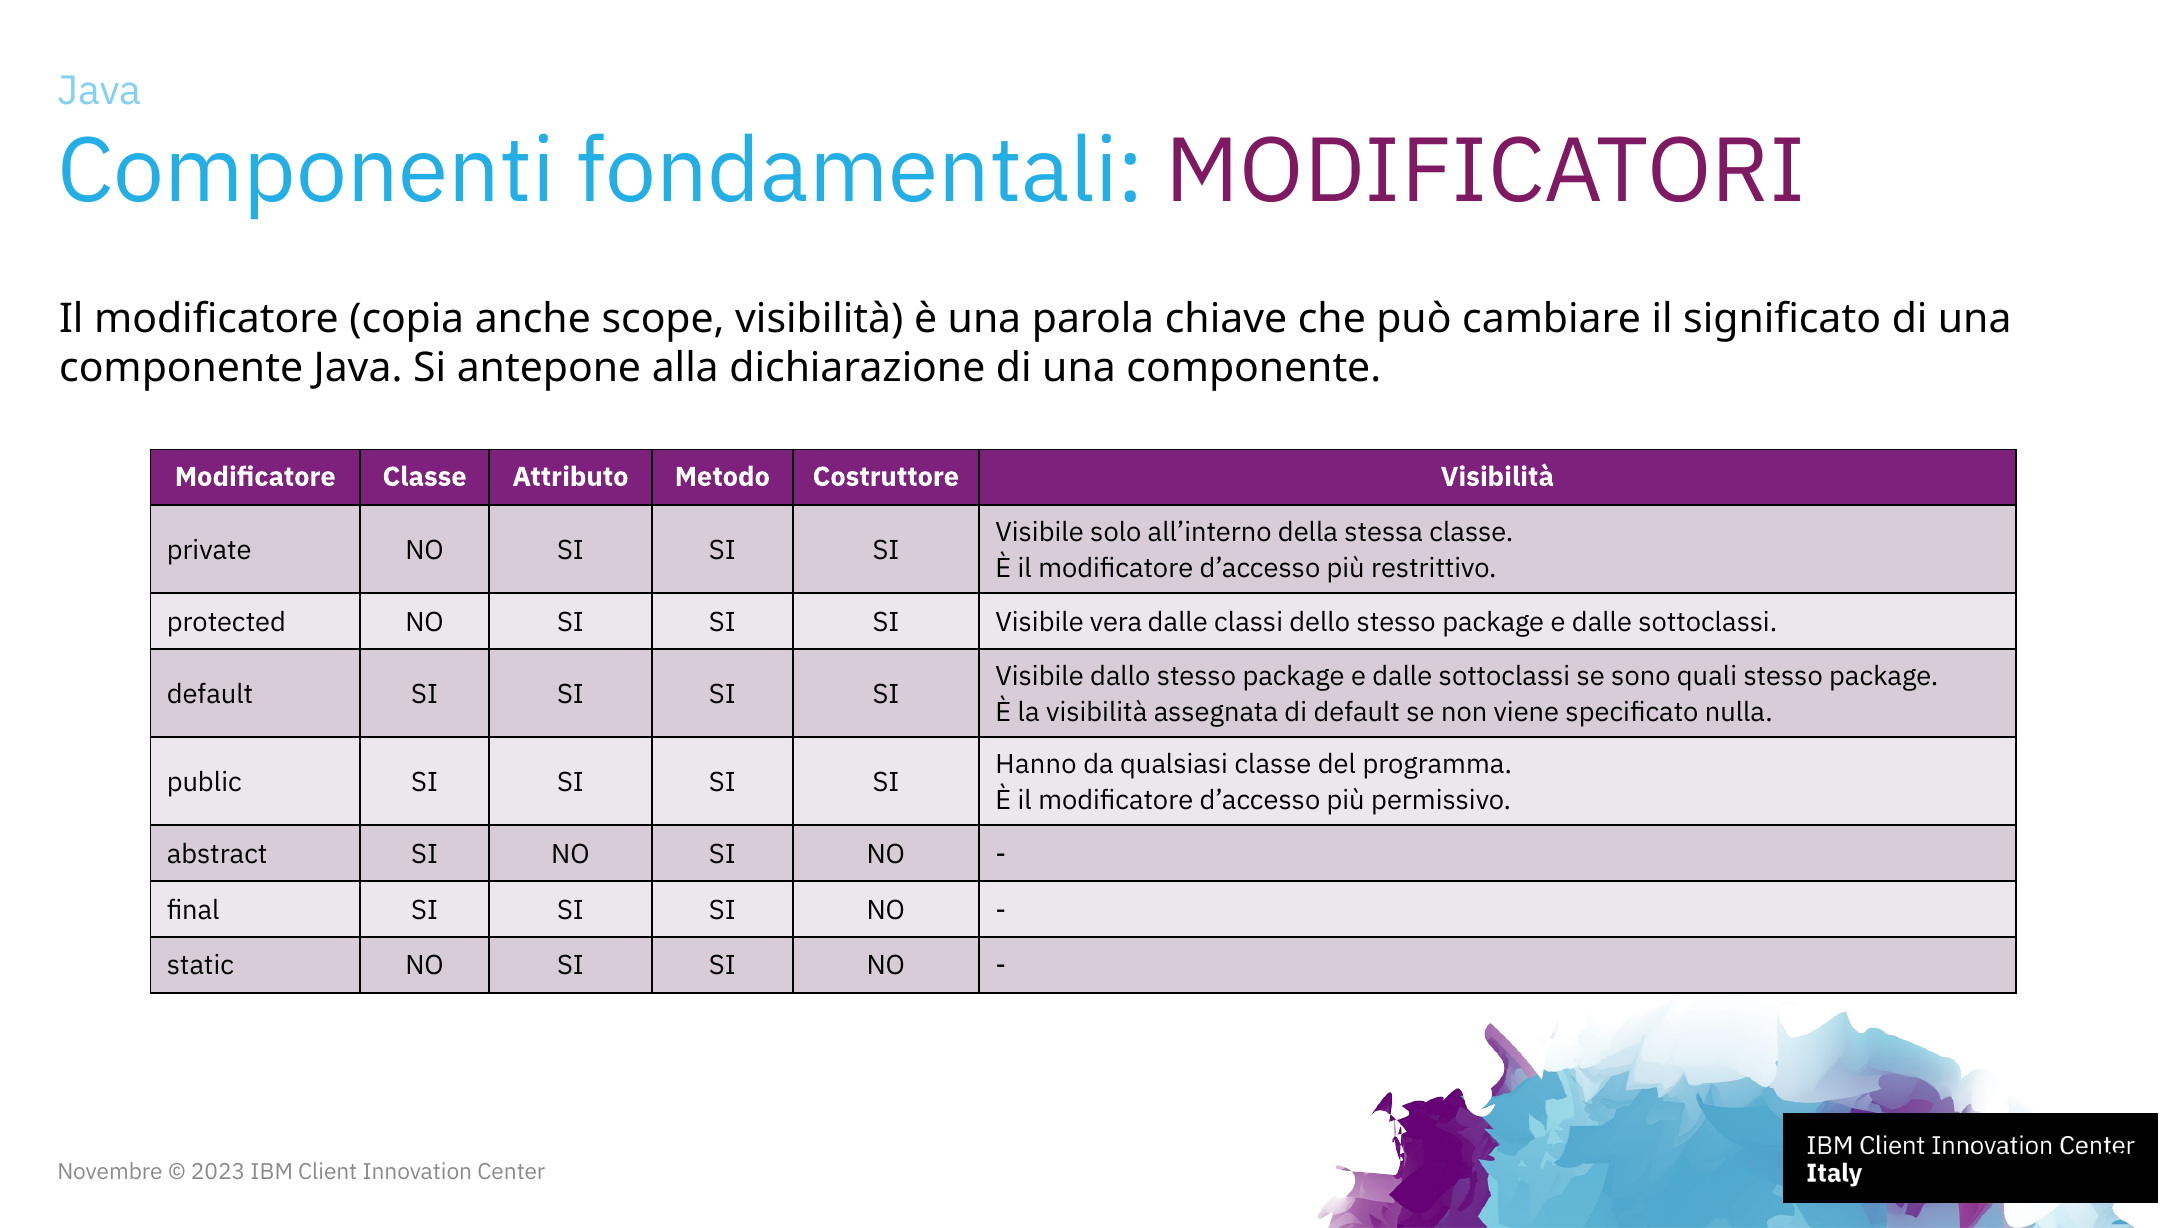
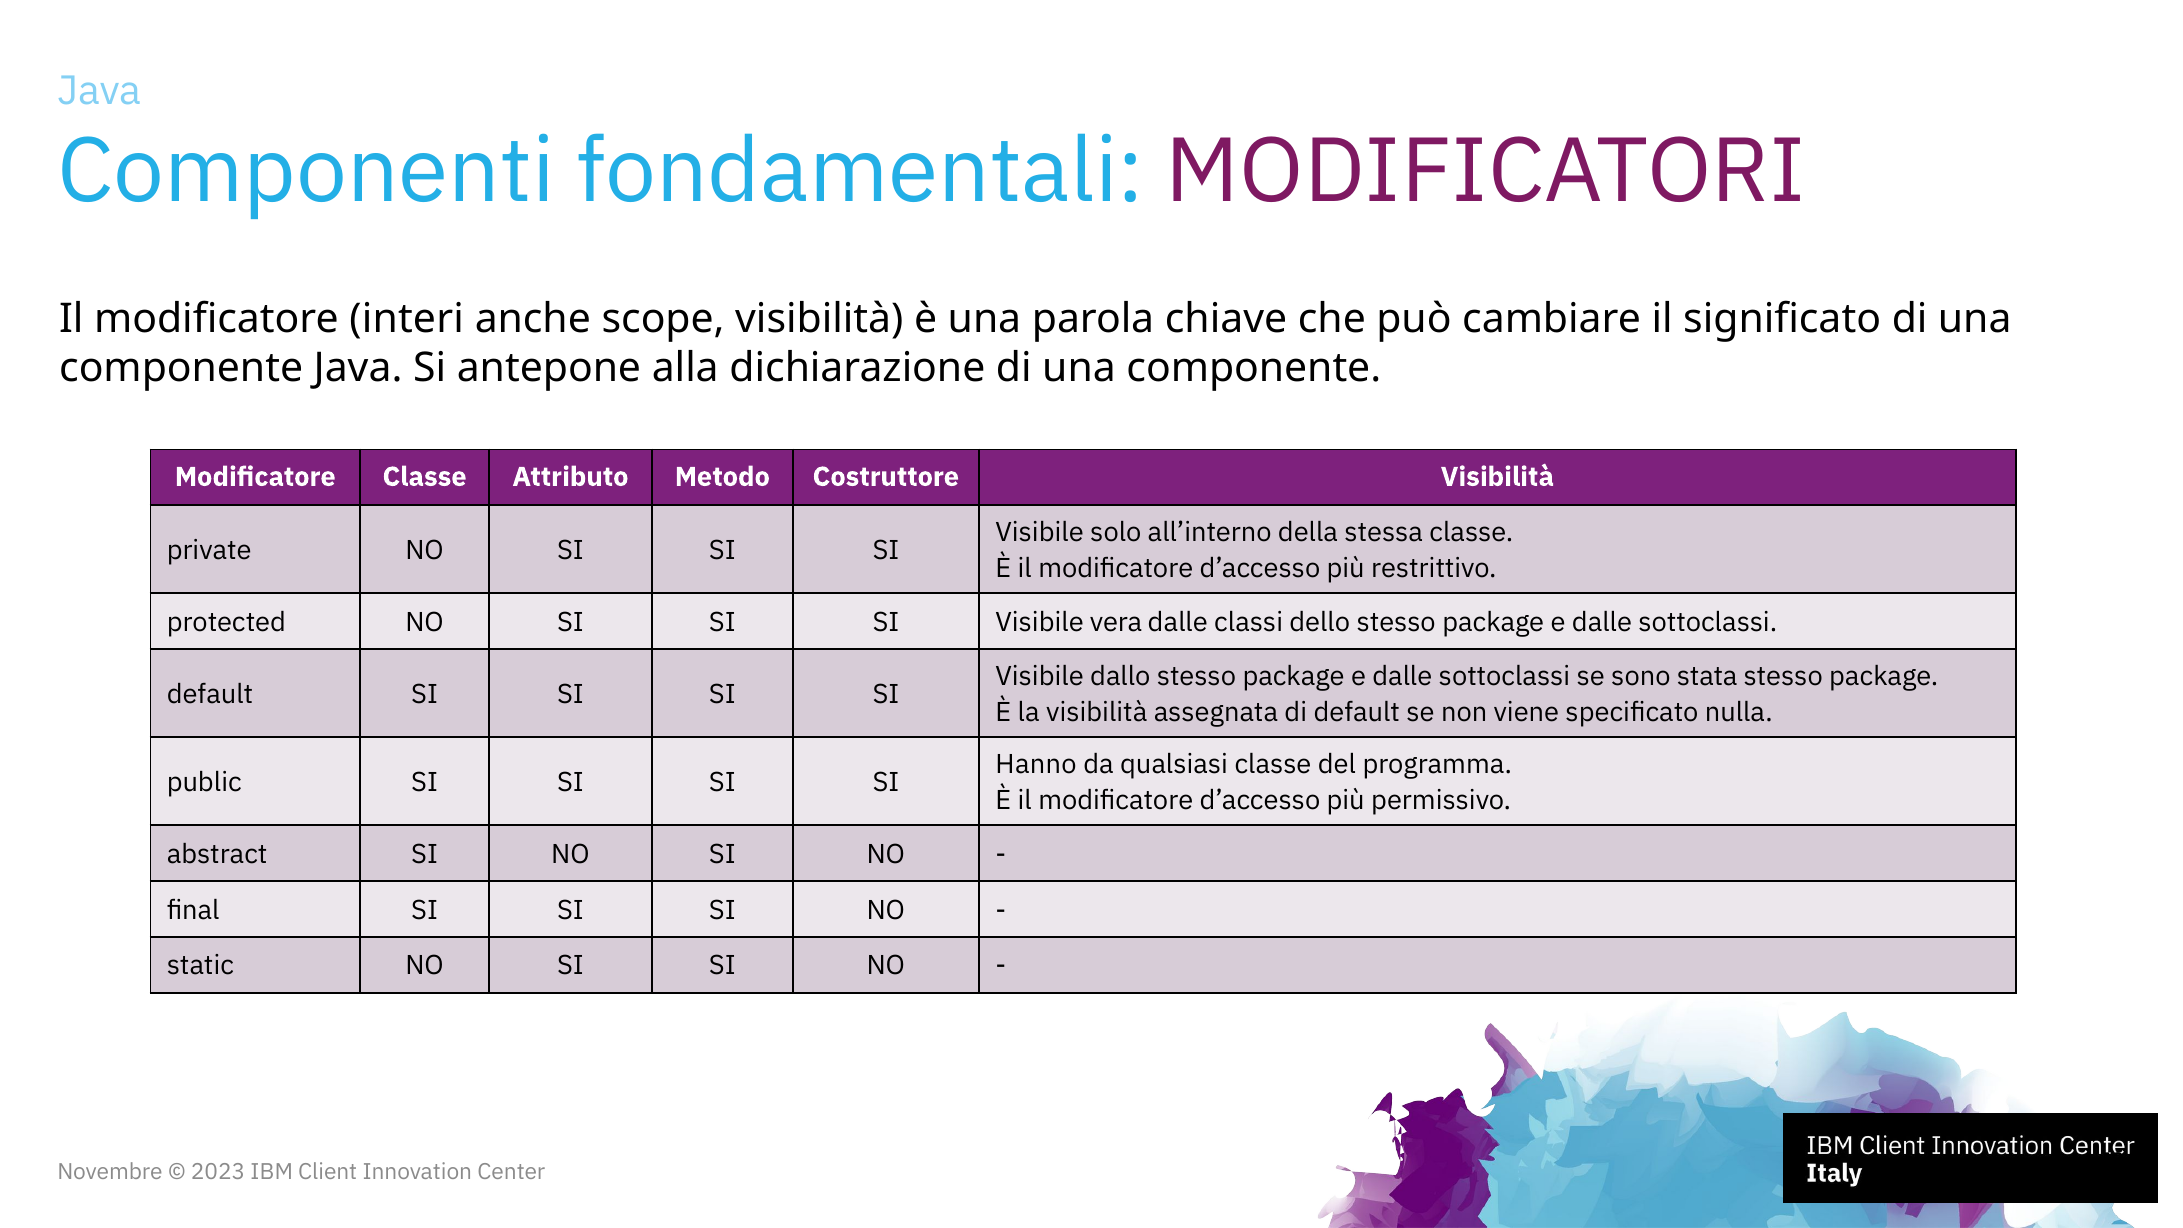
copia: copia -> interi
quali: quali -> stata
